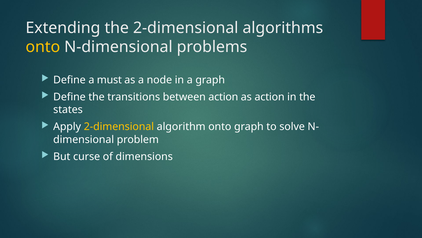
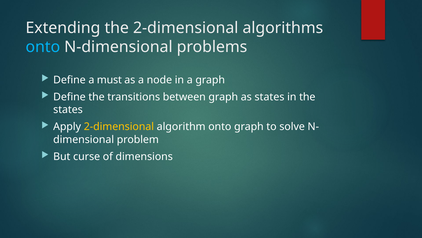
onto at (43, 47) colour: yellow -> light blue
between action: action -> graph
as action: action -> states
